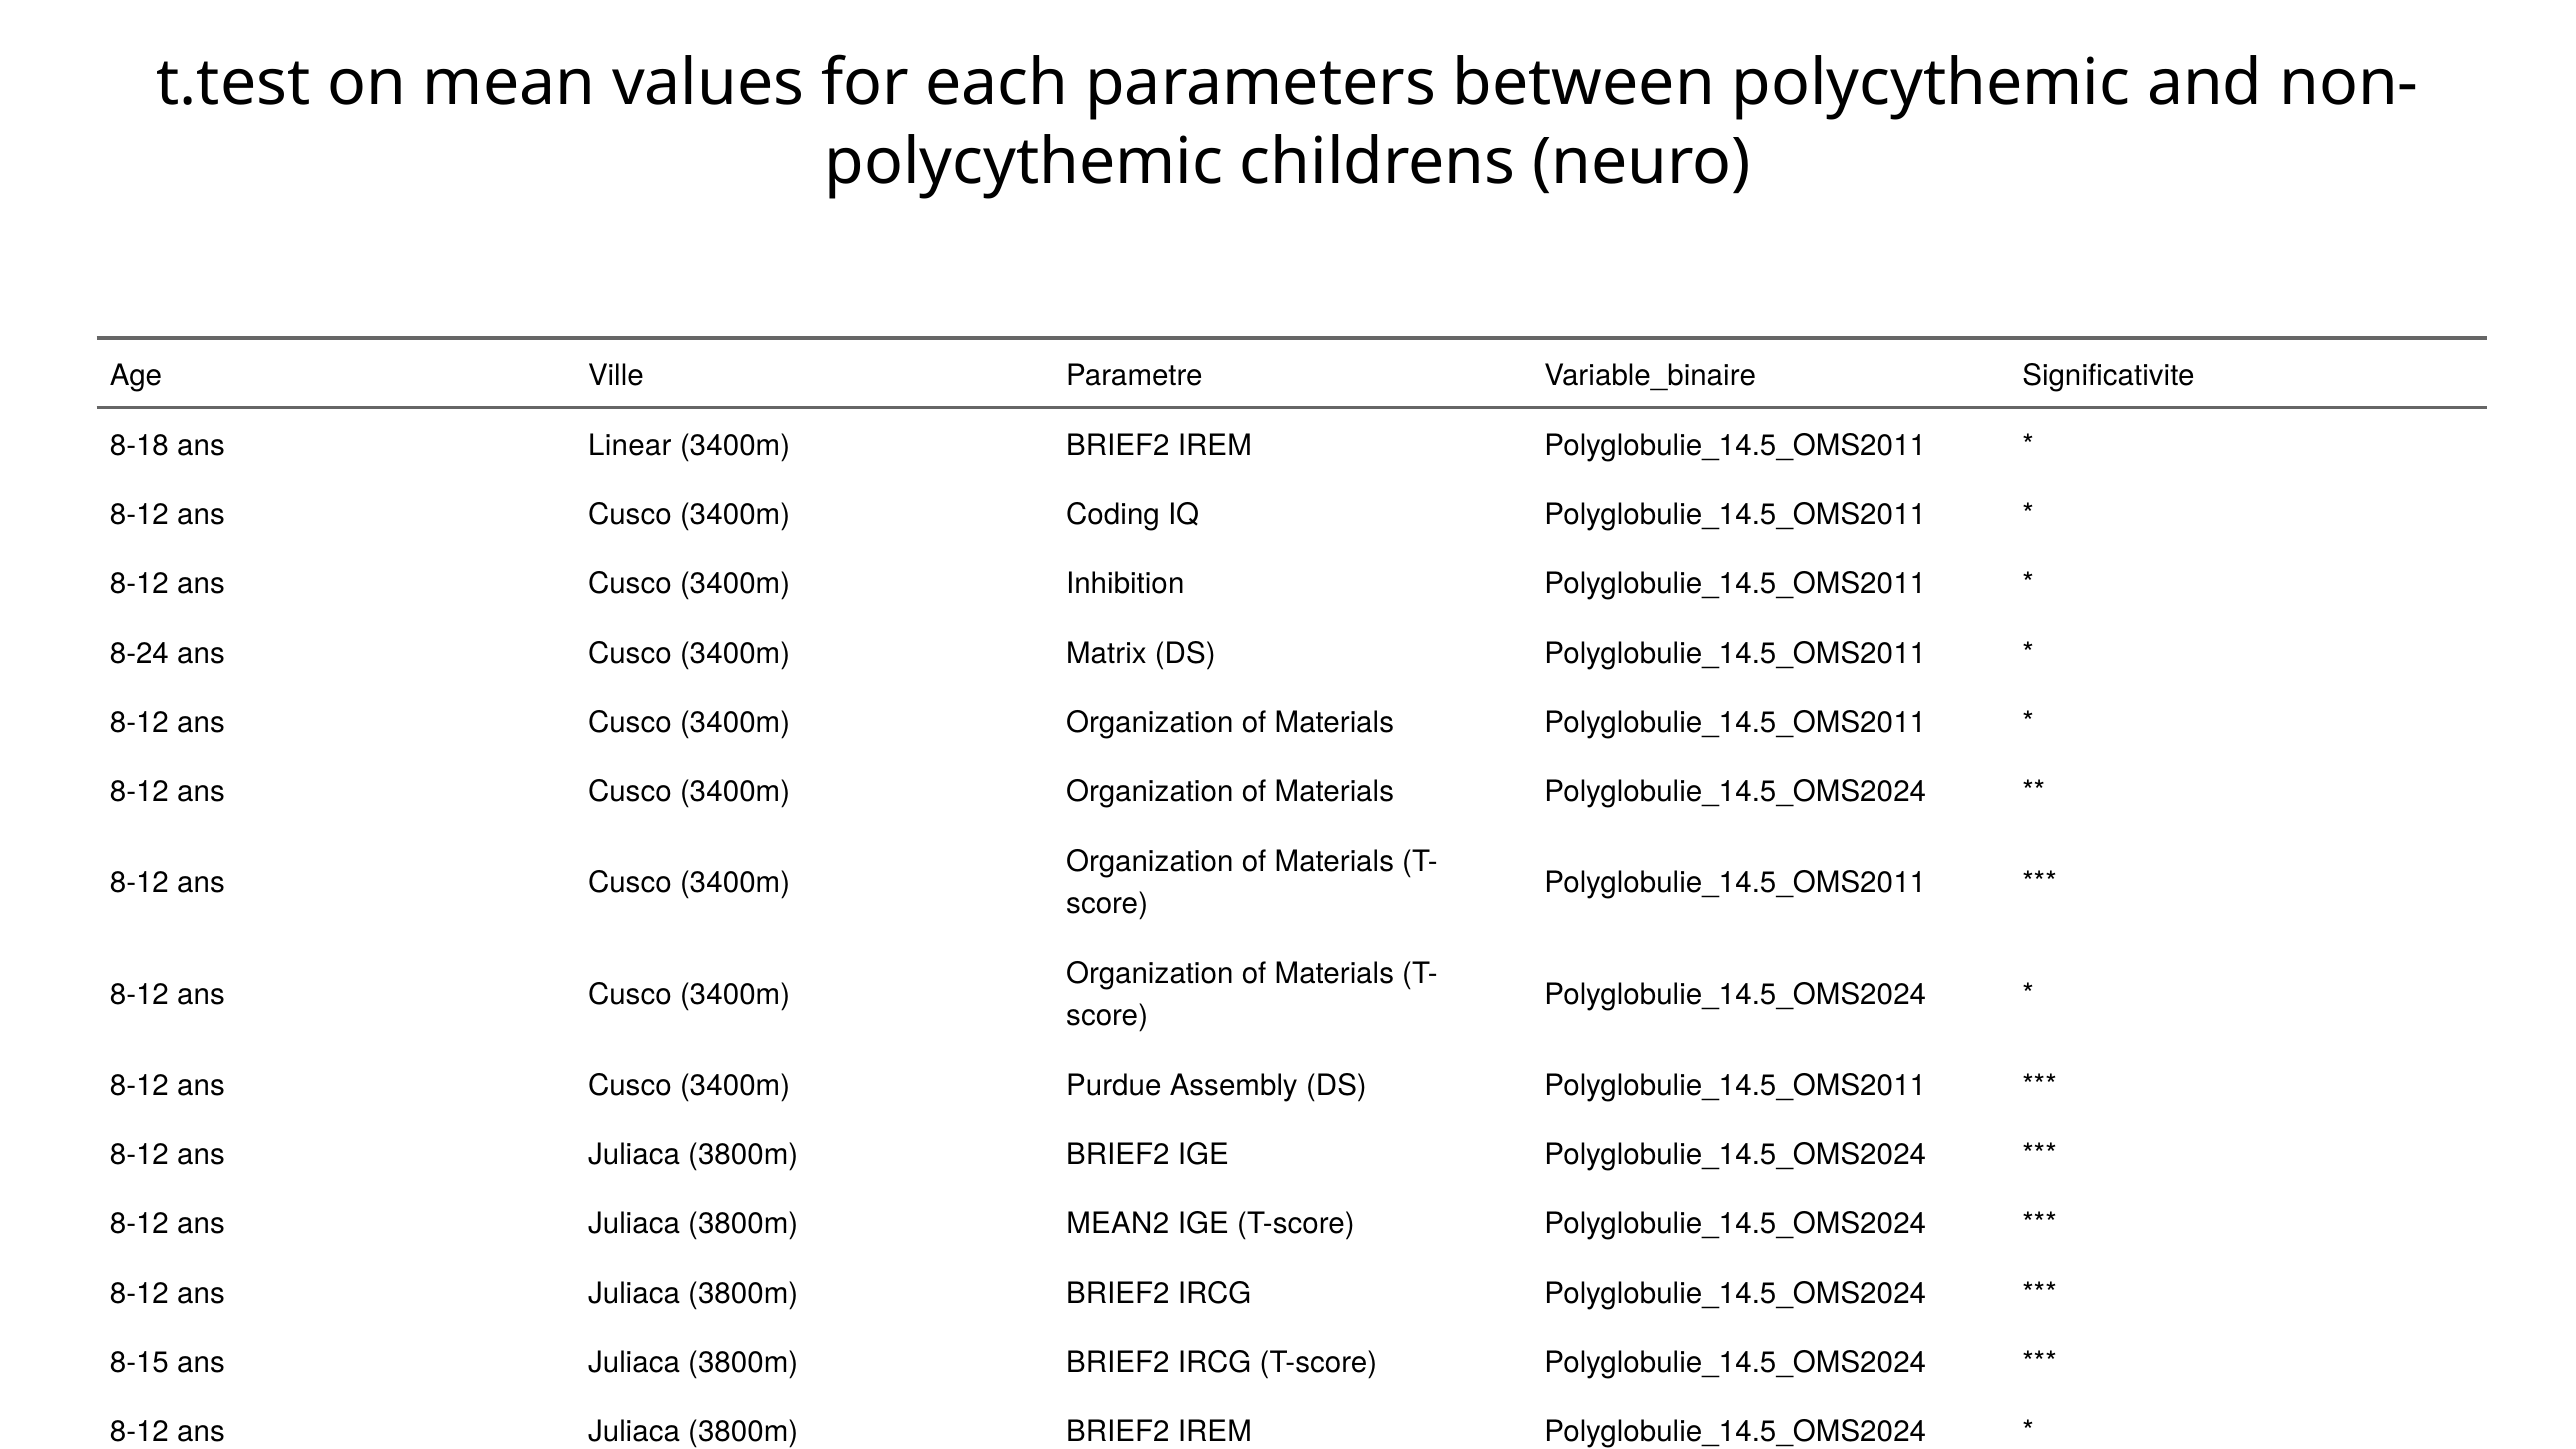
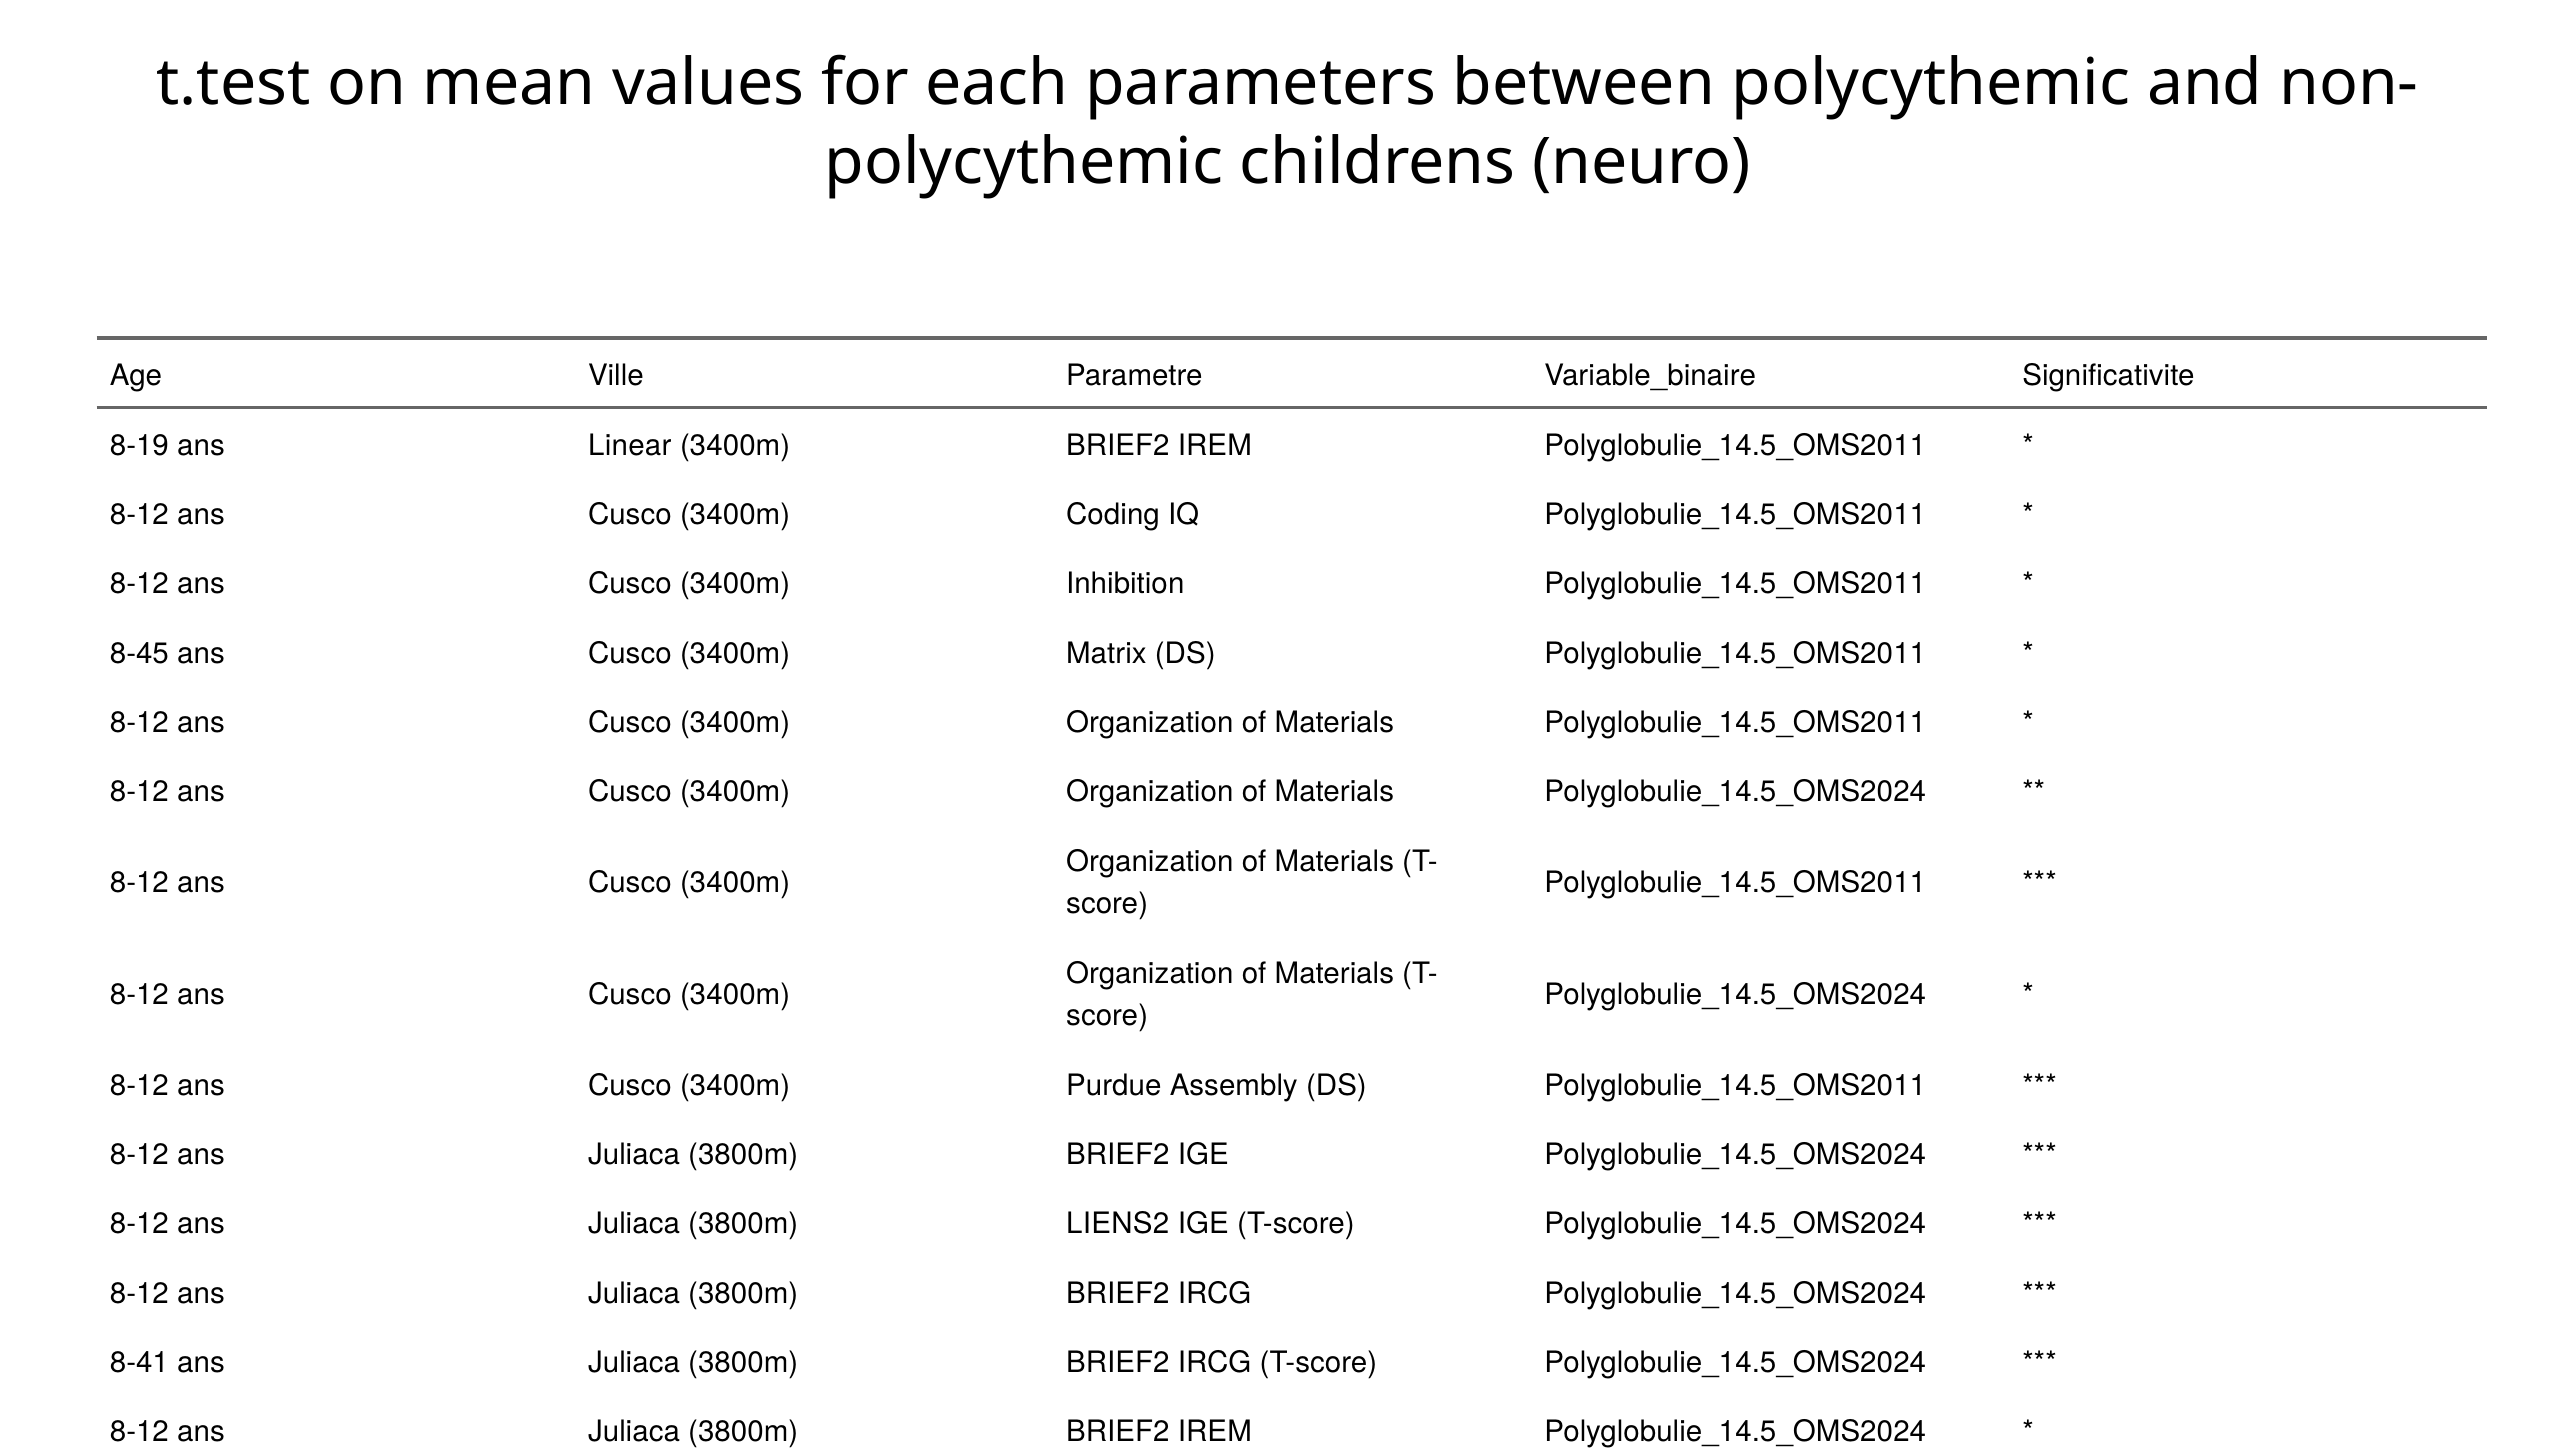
8-18: 8-18 -> 8-19
8-24: 8-24 -> 8-45
MEAN2: MEAN2 -> LIENS2
8-15: 8-15 -> 8-41
